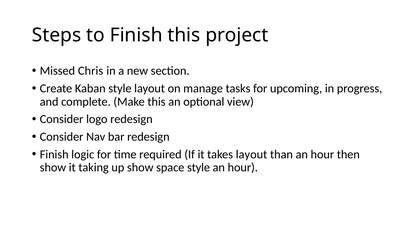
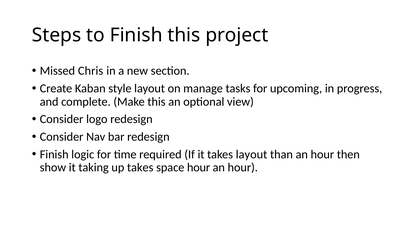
up show: show -> takes
space style: style -> hour
